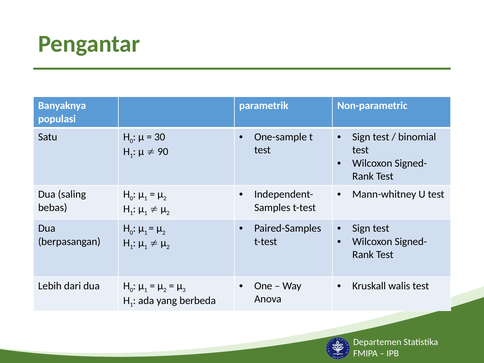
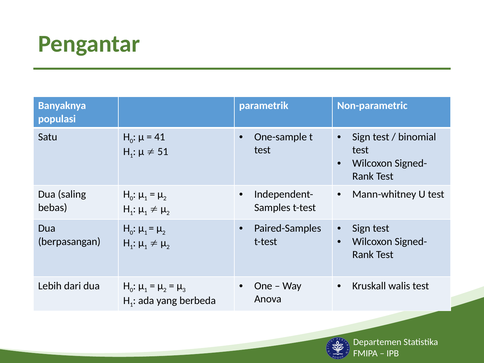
30: 30 -> 41
90: 90 -> 51
